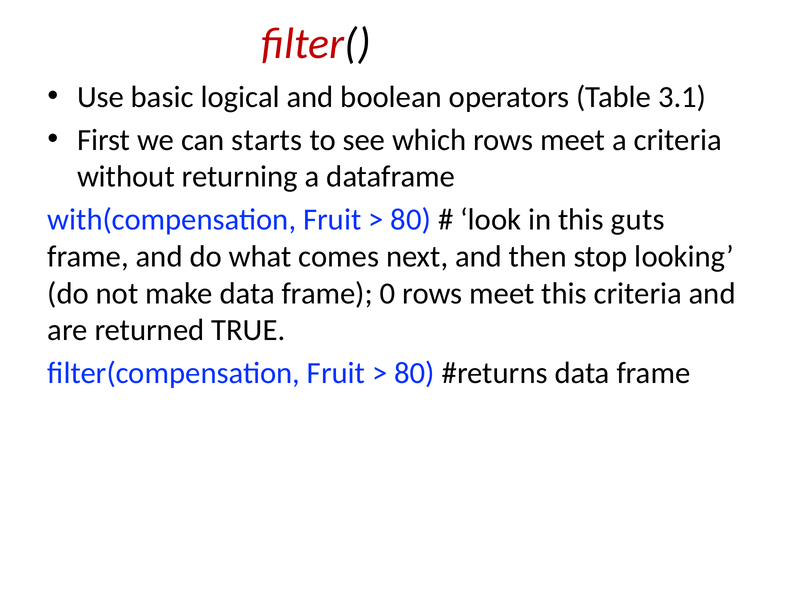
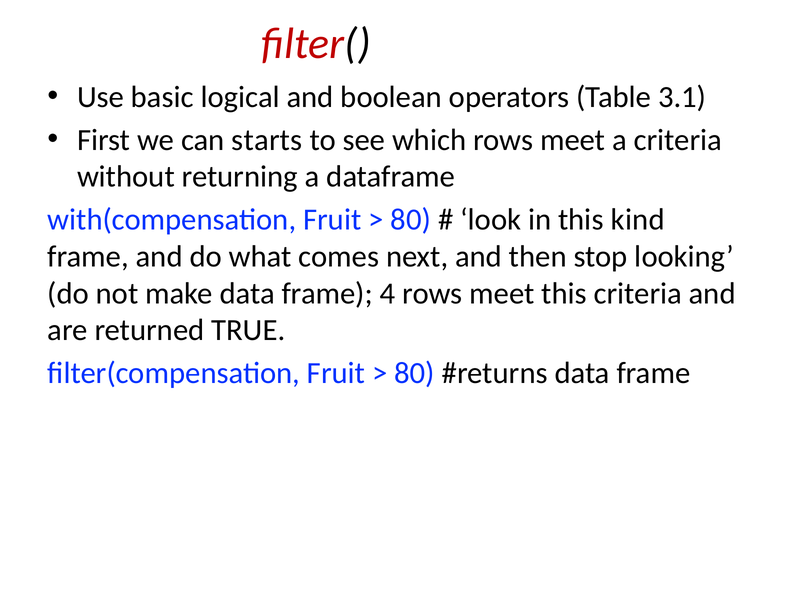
guts: guts -> kind
0: 0 -> 4
